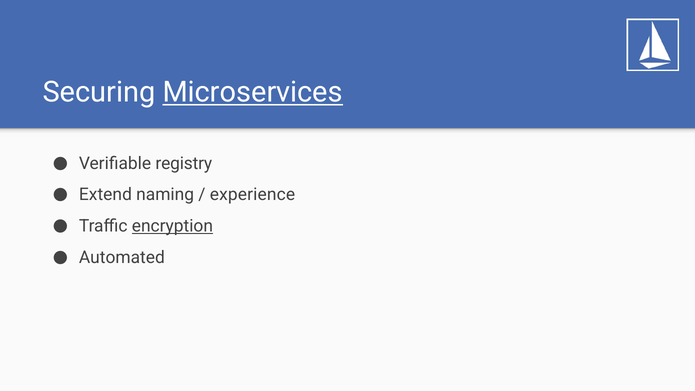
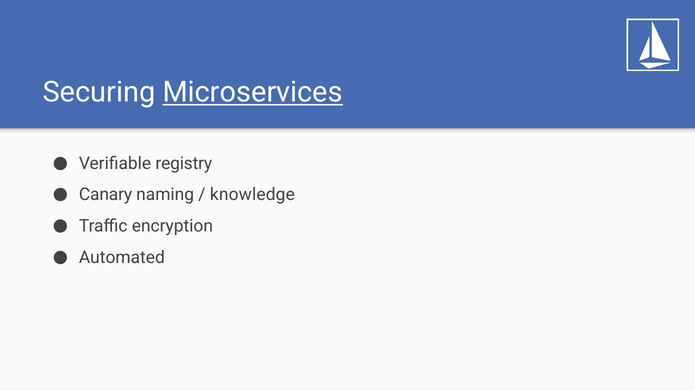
Extend: Extend -> Canary
experience: experience -> knowledge
encryption underline: present -> none
